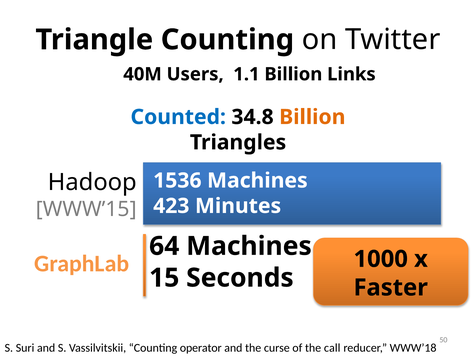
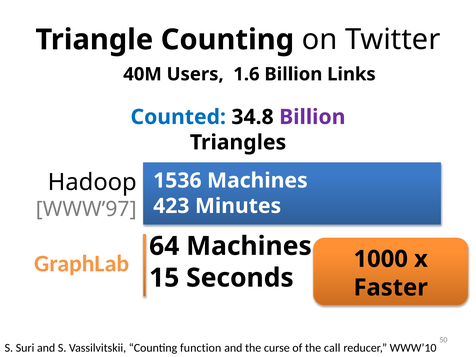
1.1: 1.1 -> 1.6
Billion at (312, 117) colour: orange -> purple
WWW’15: WWW’15 -> WWW’97
operator: operator -> function
WWW’18: WWW’18 -> WWW’10
